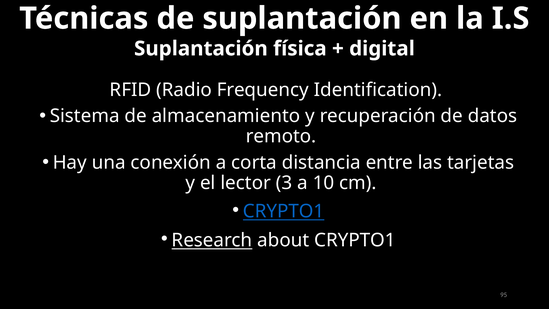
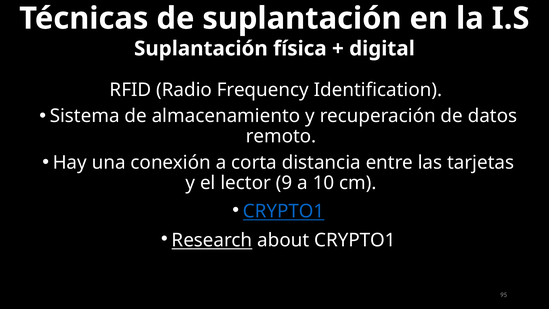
3: 3 -> 9
